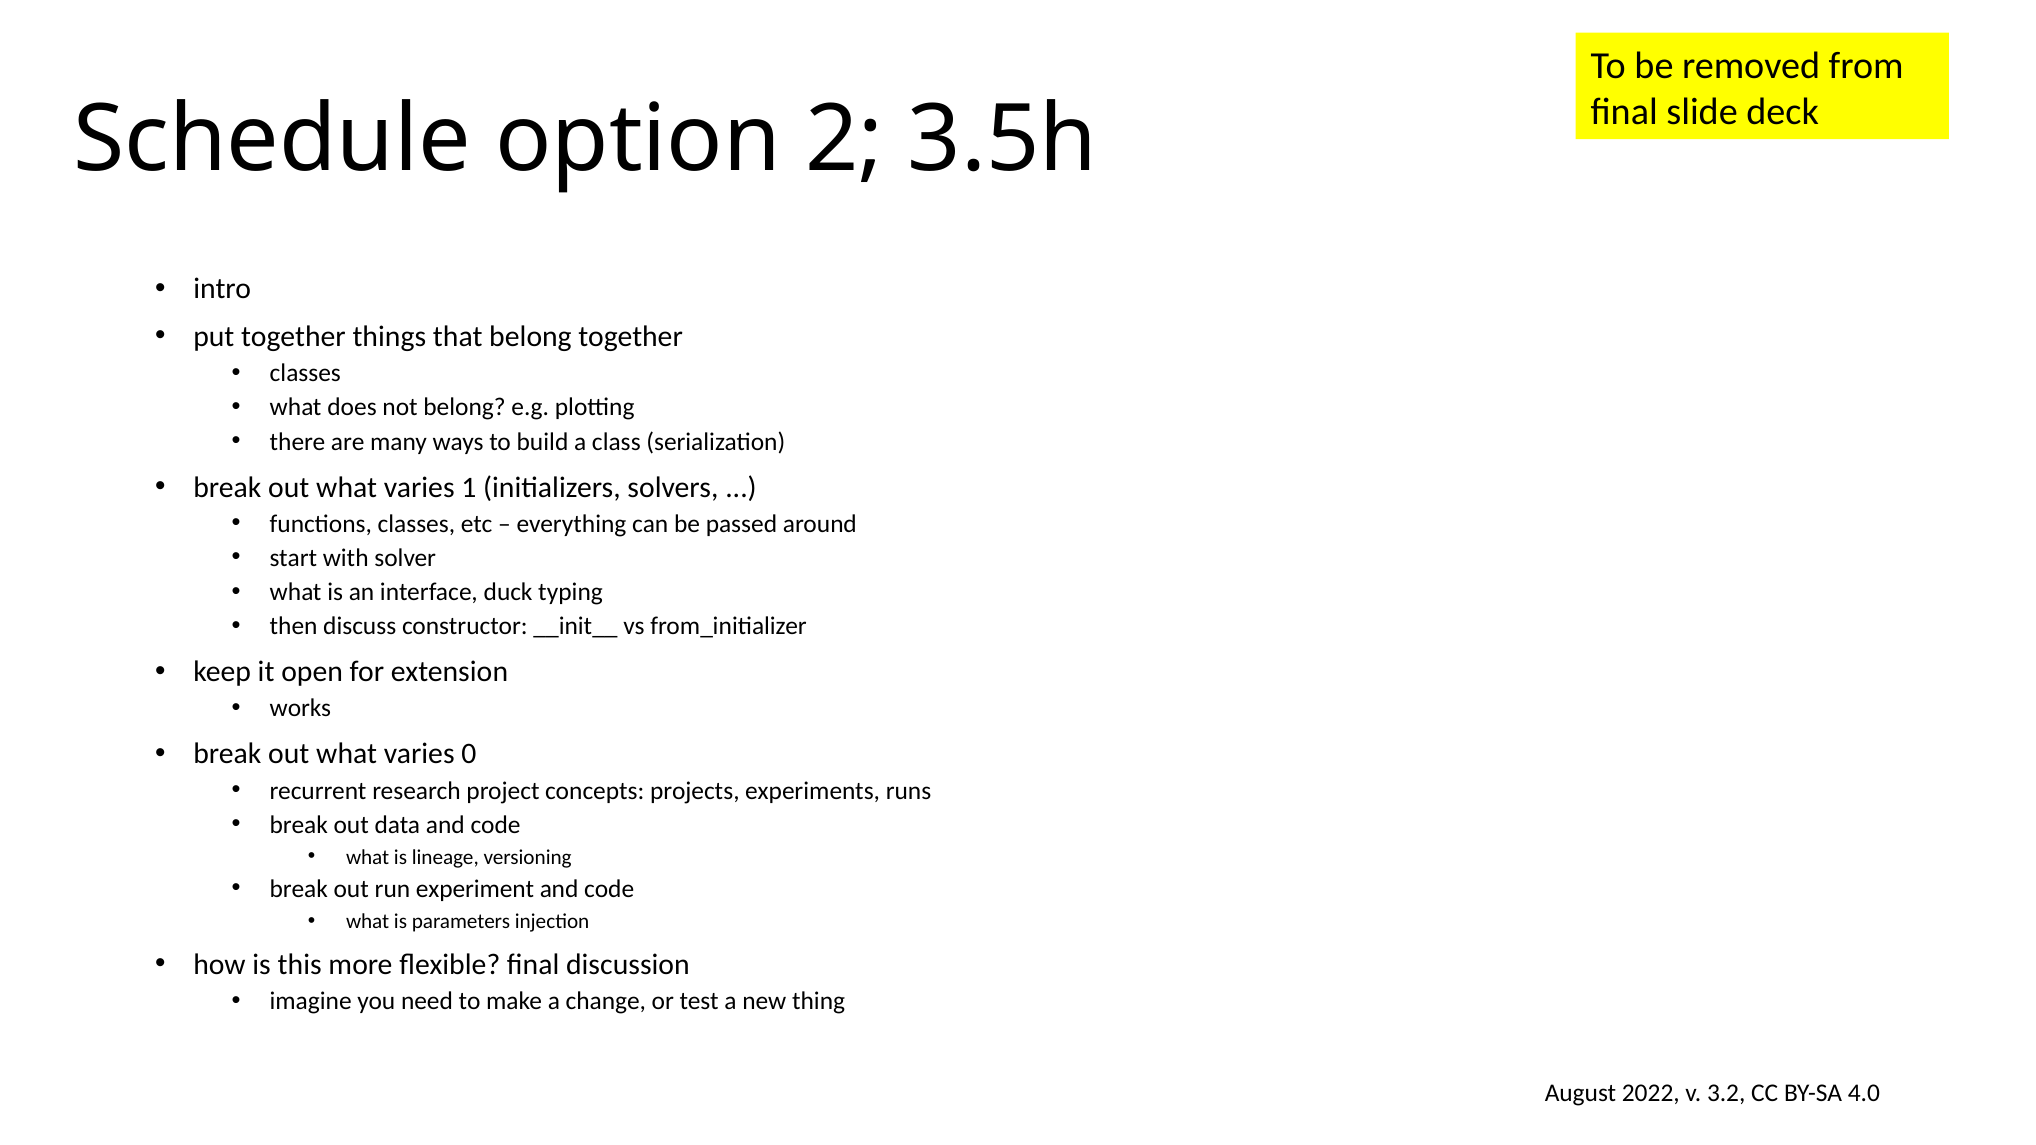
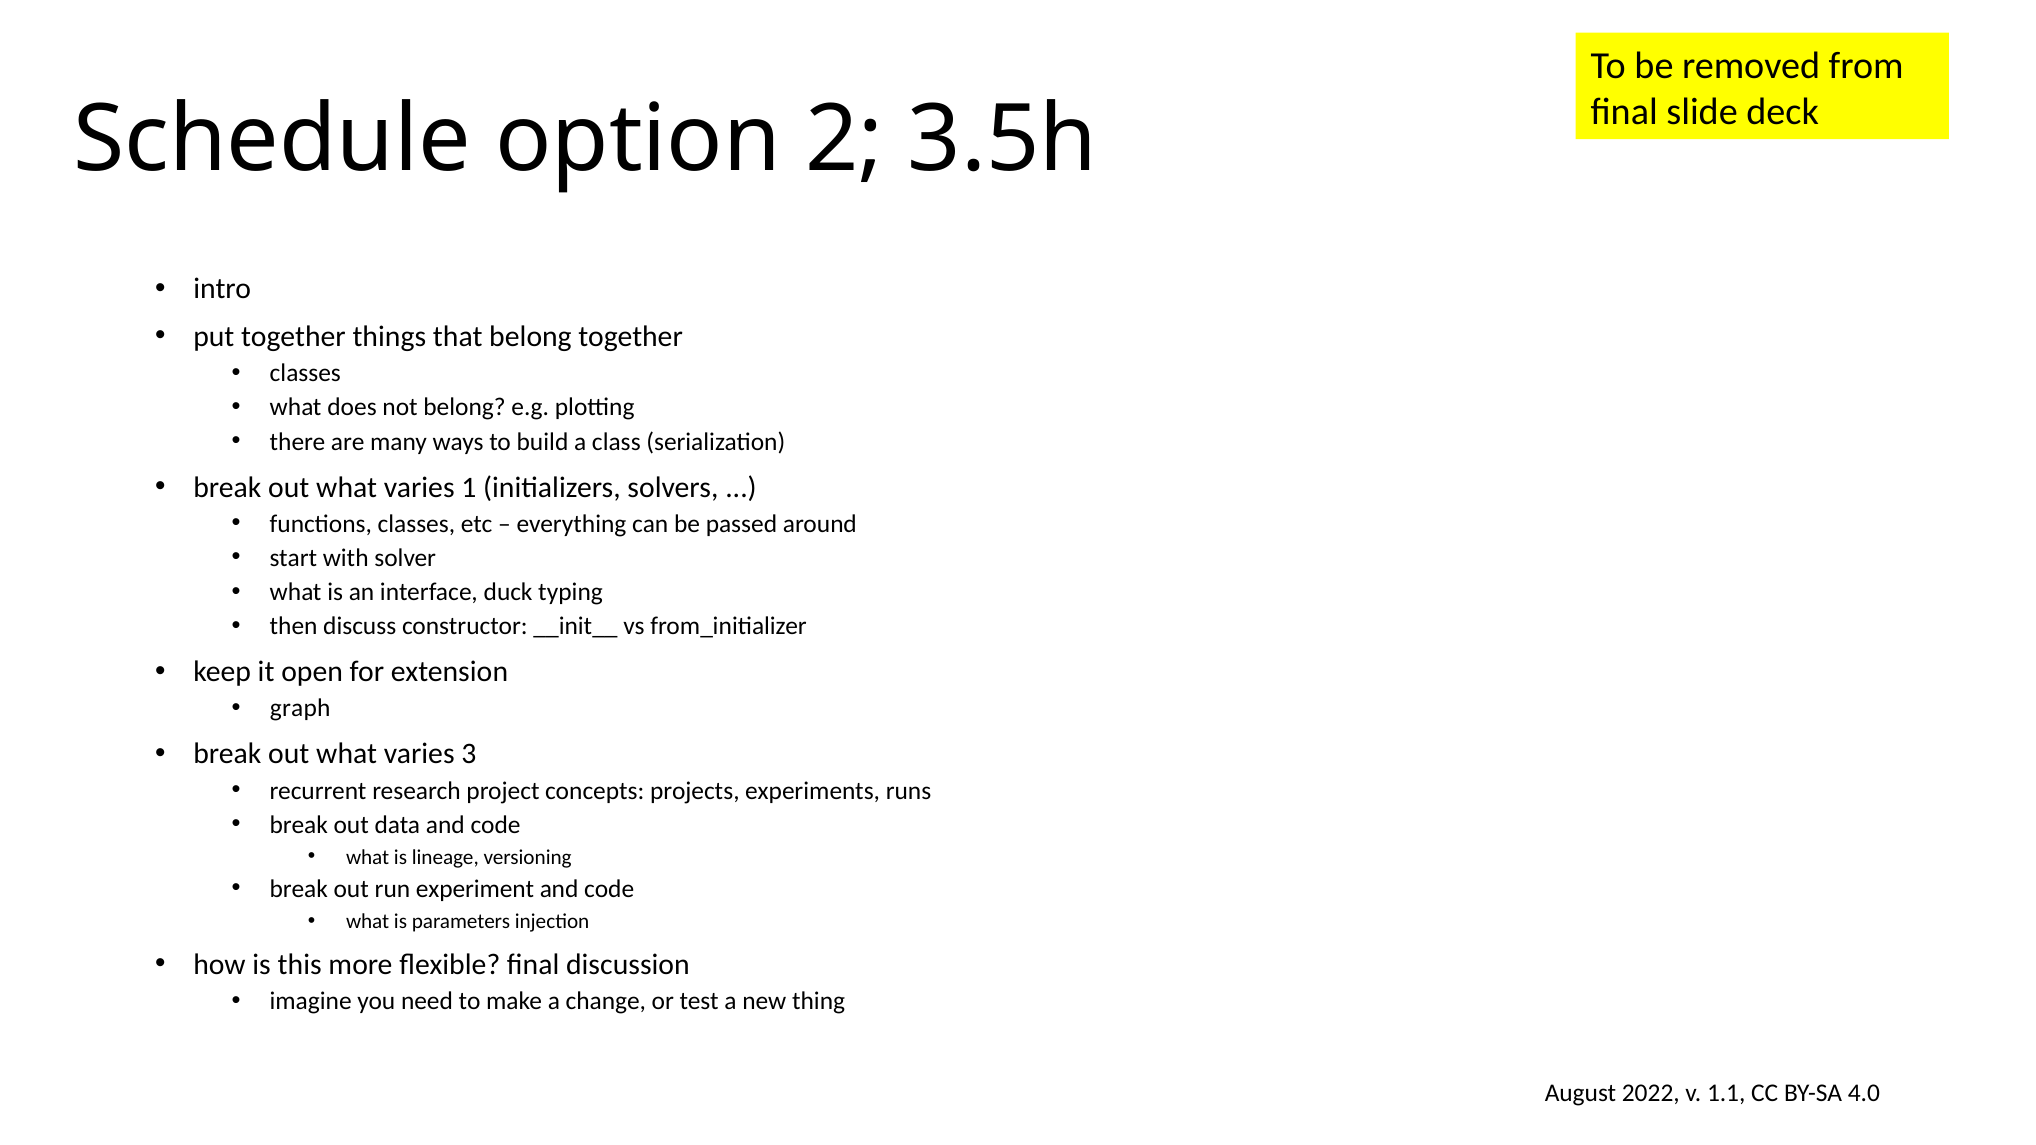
works: works -> graph
0: 0 -> 3
3.2: 3.2 -> 1.1
